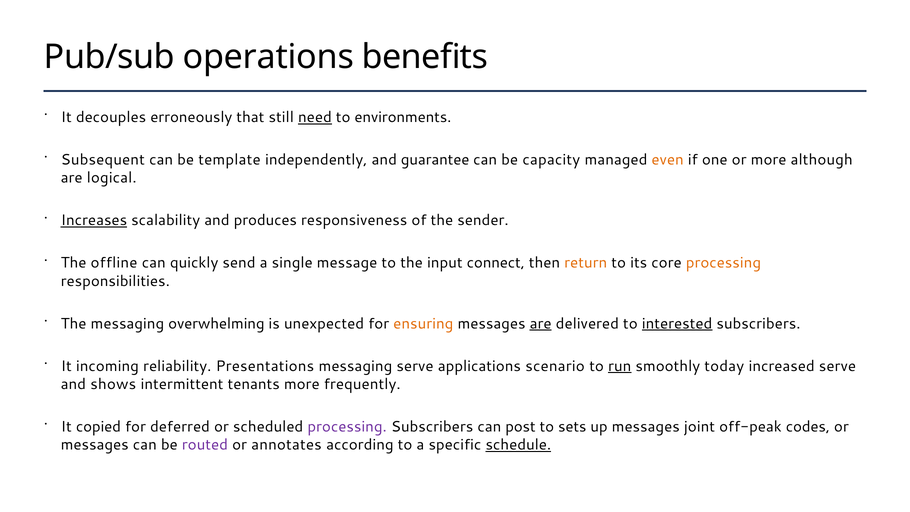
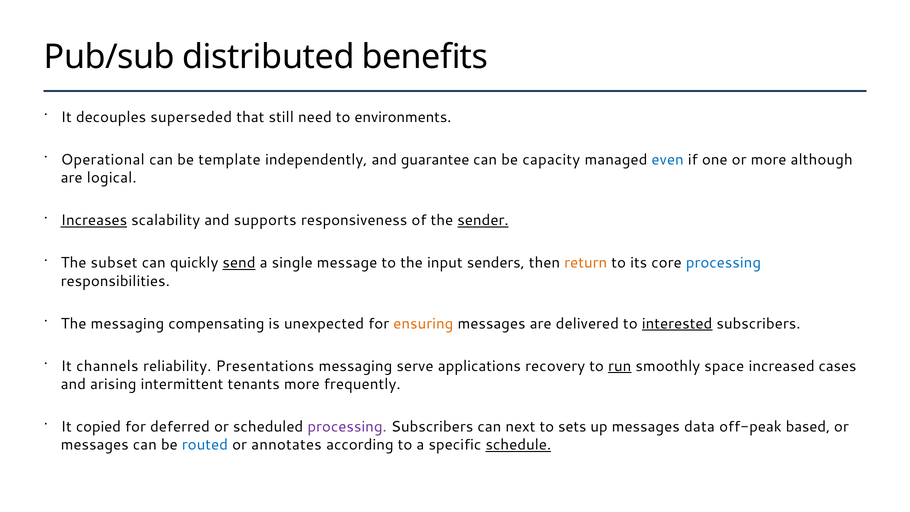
operations: operations -> distributed
erroneously: erroneously -> superseded
need underline: present -> none
Subsequent: Subsequent -> Operational
even colour: orange -> blue
produces: produces -> supports
sender underline: none -> present
offline: offline -> subset
send underline: none -> present
connect: connect -> senders
processing at (723, 263) colour: orange -> blue
overwhelming: overwhelming -> compensating
are at (541, 323) underline: present -> none
incoming: incoming -> channels
scenario: scenario -> recovery
today: today -> space
increased serve: serve -> cases
shows: shows -> arising
post: post -> next
joint: joint -> data
codes: codes -> based
routed colour: purple -> blue
